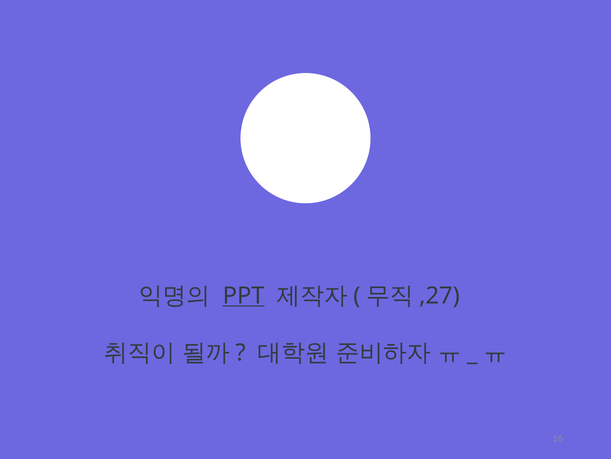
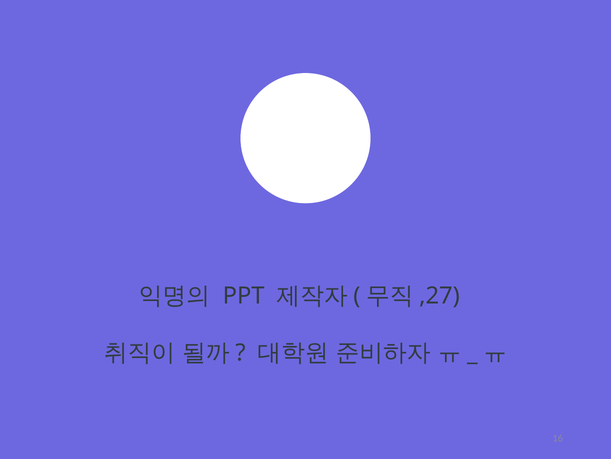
PPT underline: present -> none
